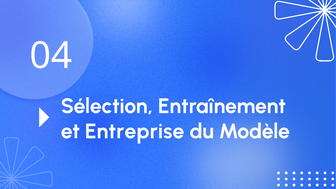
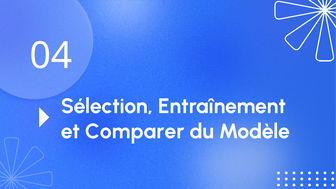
Entreprise: Entreprise -> Comparer
